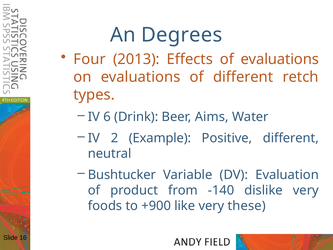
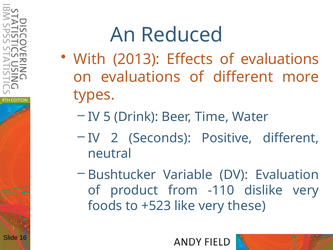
Degrees: Degrees -> Reduced
Four: Four -> With
retch: retch -> more
6: 6 -> 5
Aims: Aims -> Time
Example: Example -> Seconds
-140: -140 -> -110
+900: +900 -> +523
